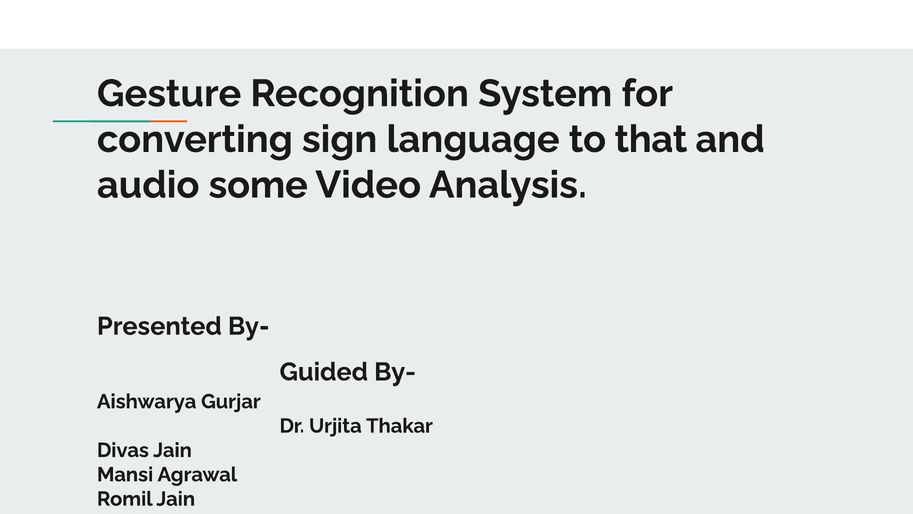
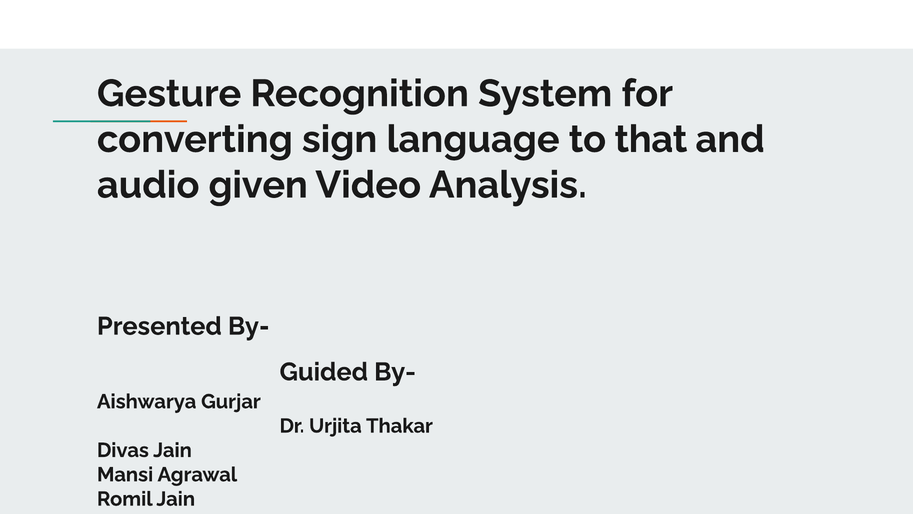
some: some -> given
